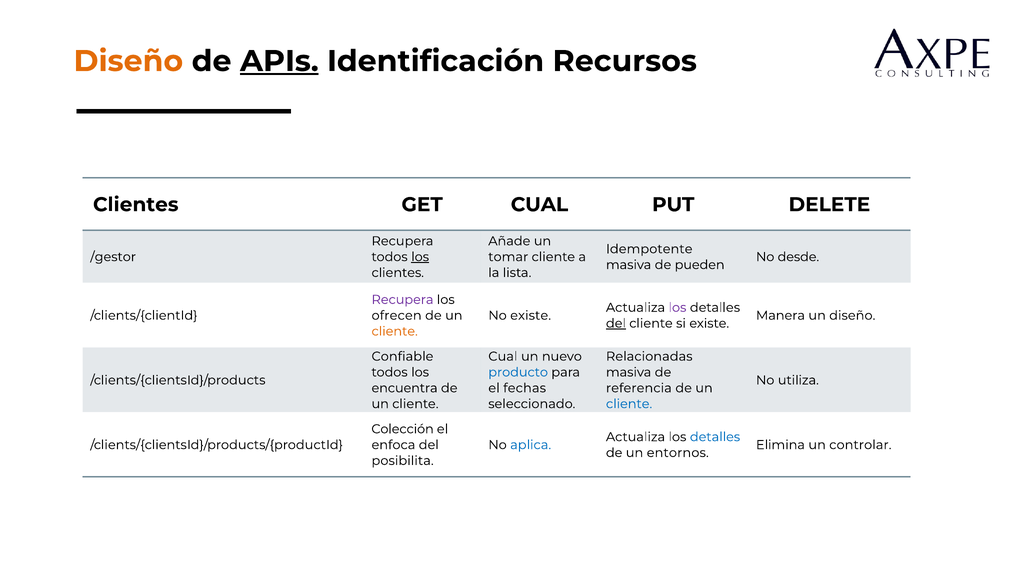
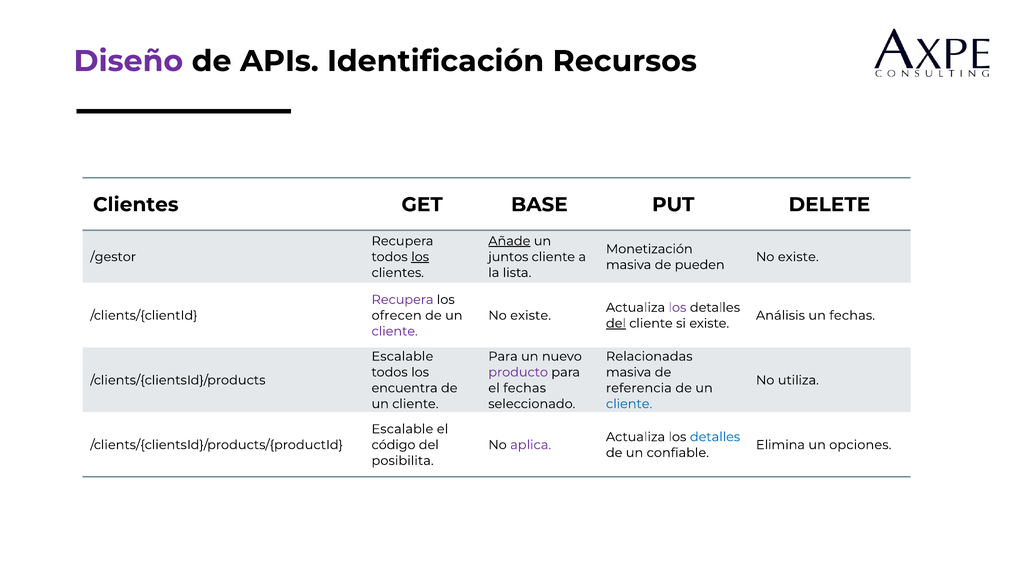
Diseño at (128, 61) colour: orange -> purple
APIs underline: present -> none
GET CUAL: CUAL -> BASE
Añade underline: none -> present
Idempotente: Idempotente -> Monetización
tomar: tomar -> juntos
desde at (798, 257): desde -> existe
Manera: Manera -> Análisis
un diseño: diseño -> fechas
cliente at (395, 331) colour: orange -> purple
Confiable at (402, 356): Confiable -> Escalable
Cual at (503, 356): Cual -> Para
producto colour: blue -> purple
Colección at (403, 429): Colección -> Escalable
enfoca: enfoca -> código
aplica colour: blue -> purple
controlar: controlar -> opciones
entornos: entornos -> confiable
